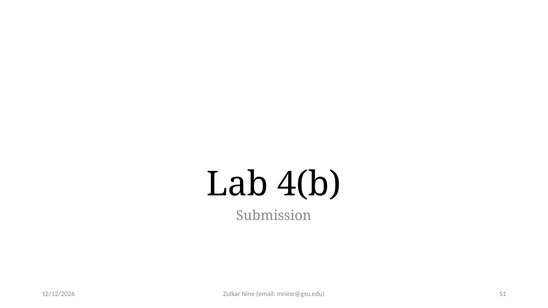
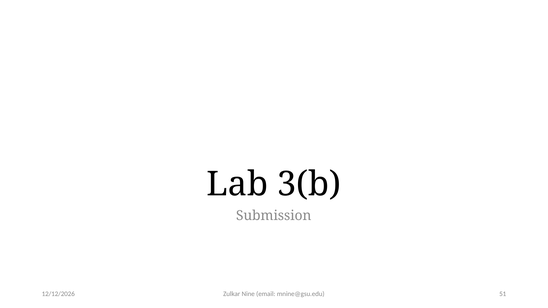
4(b: 4(b -> 3(b
